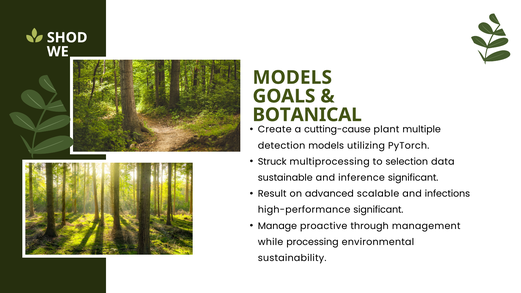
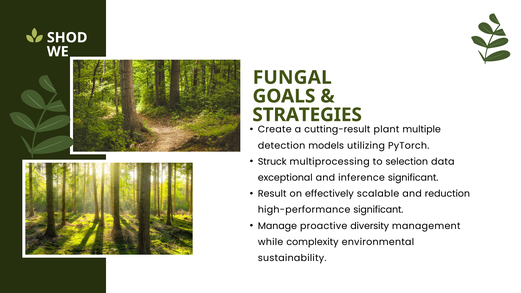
MODELS at (292, 78): MODELS -> FUNGAL
BOTANICAL: BOTANICAL -> STRATEGIES
cutting-cause: cutting-cause -> cutting-result
sustainable: sustainable -> exceptional
advanced: advanced -> effectively
infections: infections -> reduction
through: through -> diversity
processing: processing -> complexity
